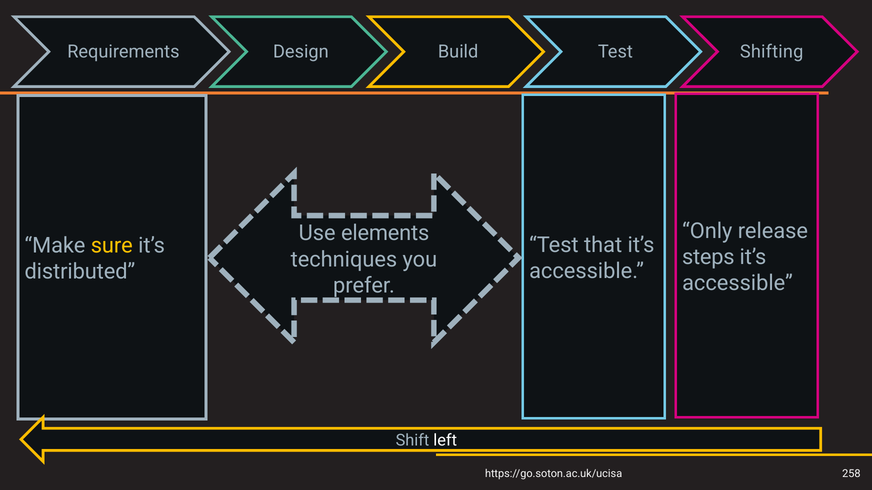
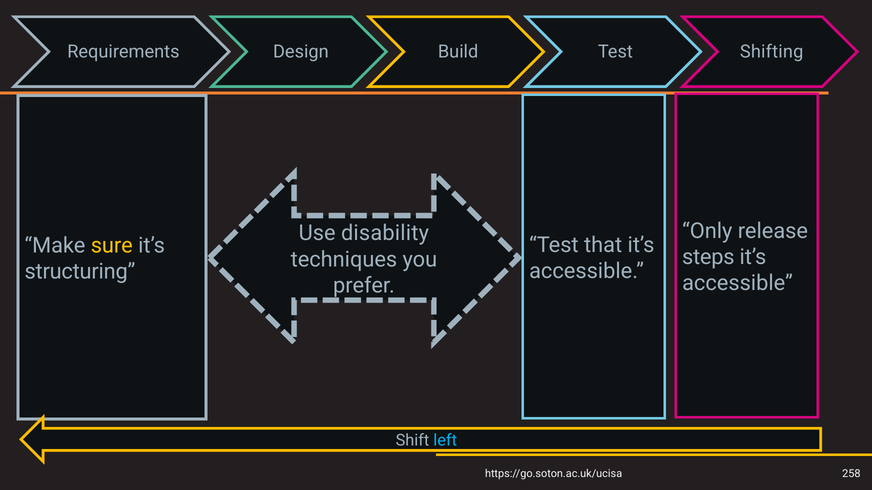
elements: elements -> disability
distributed: distributed -> structuring
left at (445, 441) colour: white -> light blue
